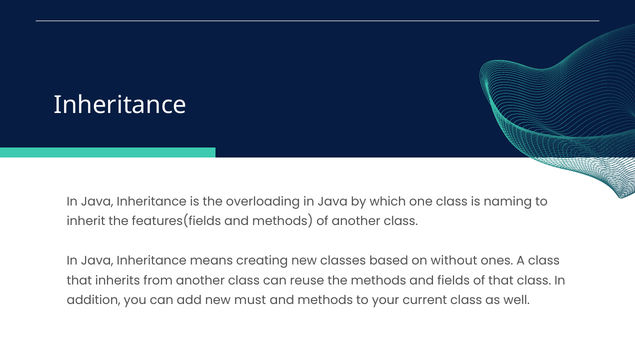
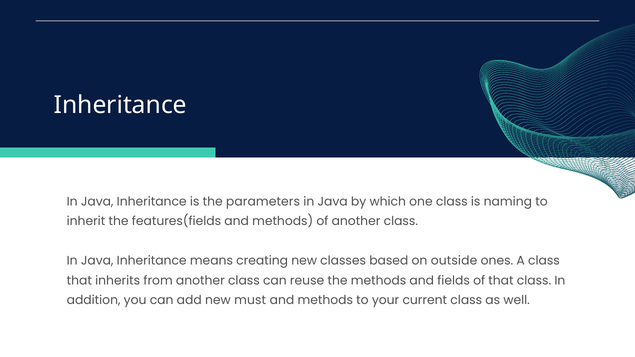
overloading: overloading -> parameters
without: without -> outside
